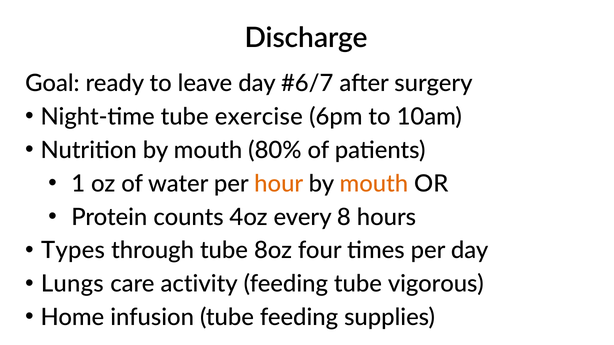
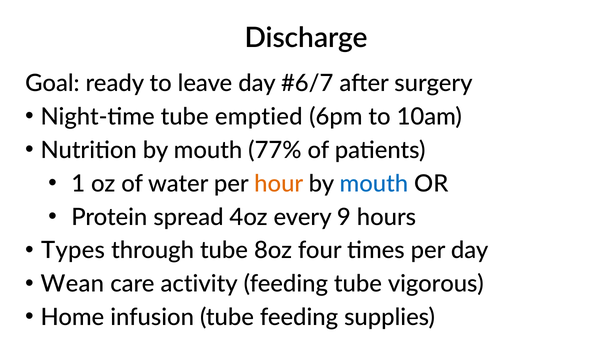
exercise: exercise -> emptied
80%: 80% -> 77%
mouth at (374, 184) colour: orange -> blue
counts: counts -> spread
8: 8 -> 9
Lungs: Lungs -> Wean
